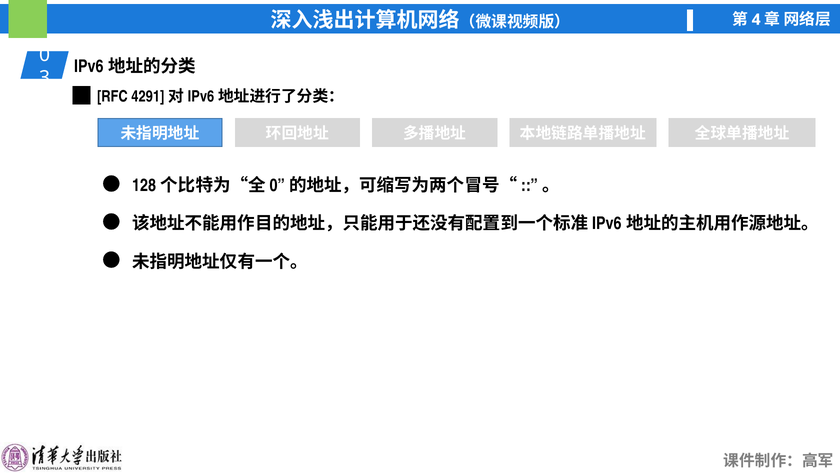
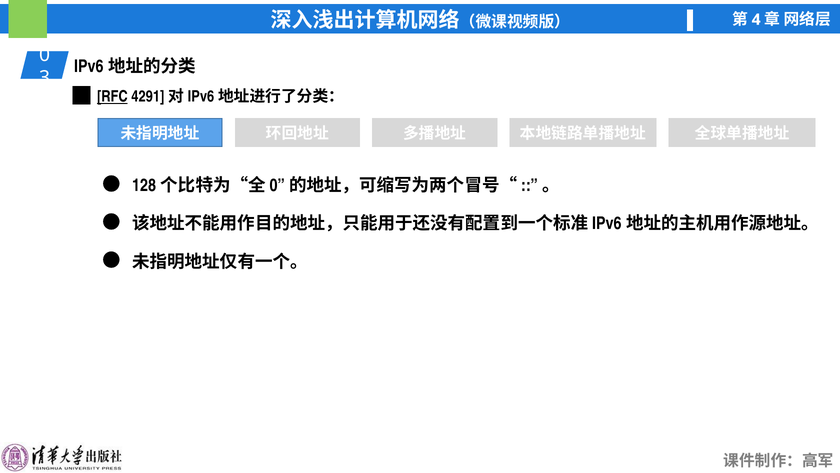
RFC underline: none -> present
